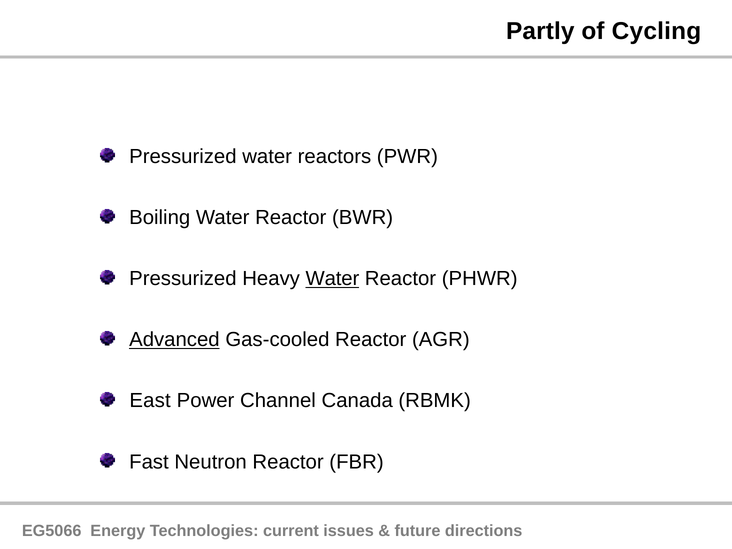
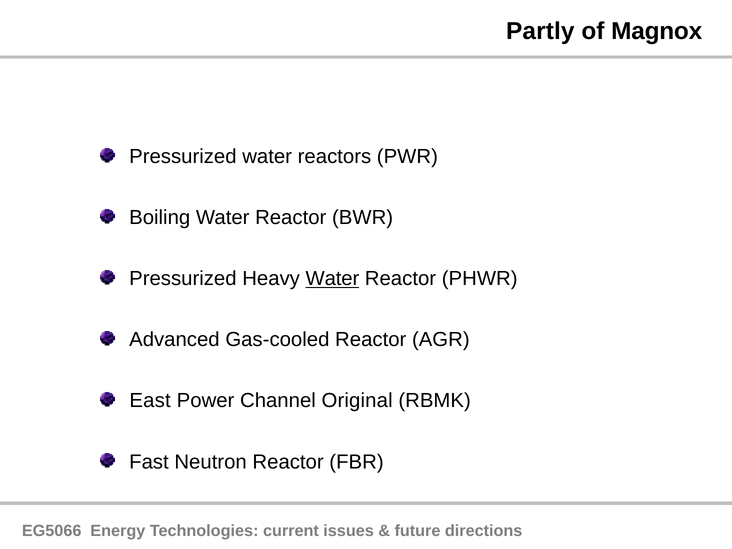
Cycling: Cycling -> Magnox
Advanced underline: present -> none
Canada: Canada -> Original
